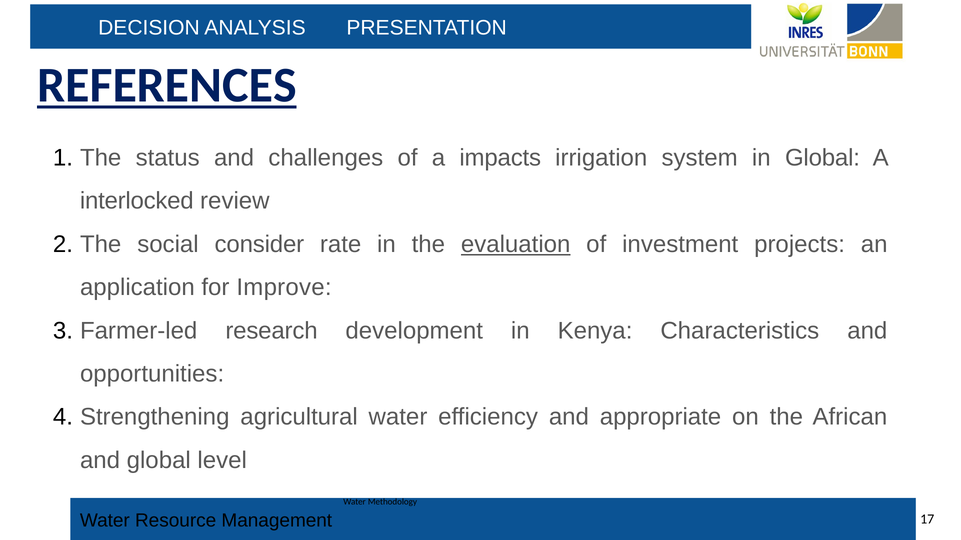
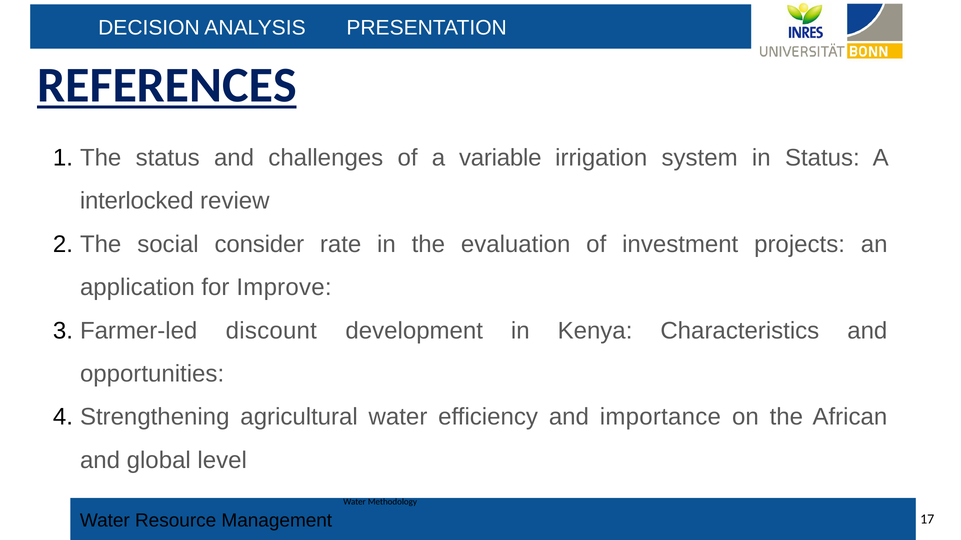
impacts: impacts -> variable
in Global: Global -> Status
evaluation underline: present -> none
research: research -> discount
appropriate: appropriate -> importance
